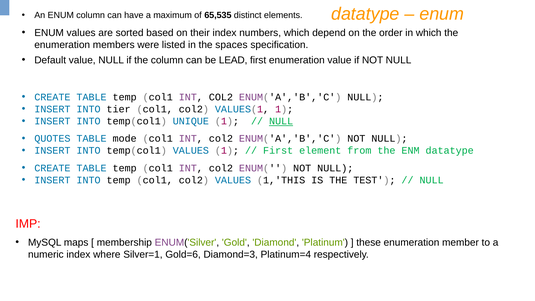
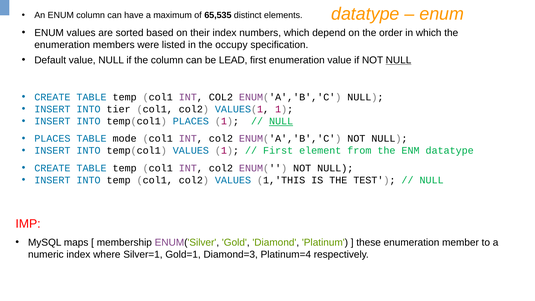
spaces: spaces -> occupy
NULL at (399, 60) underline: none -> present
temp(col1 UNIQUE: UNIQUE -> PLACES
QUOTES at (52, 139): QUOTES -> PLACES
Gold=6: Gold=6 -> Gold=1
